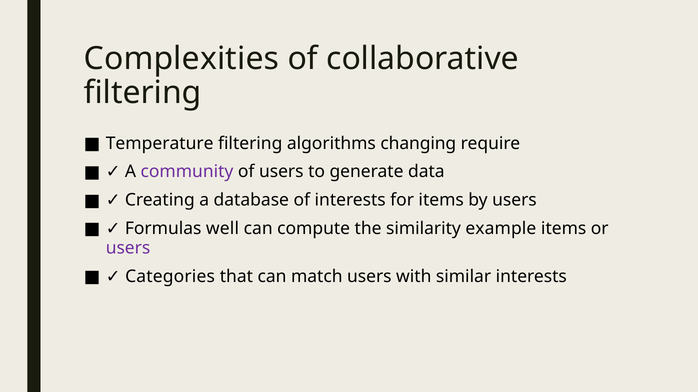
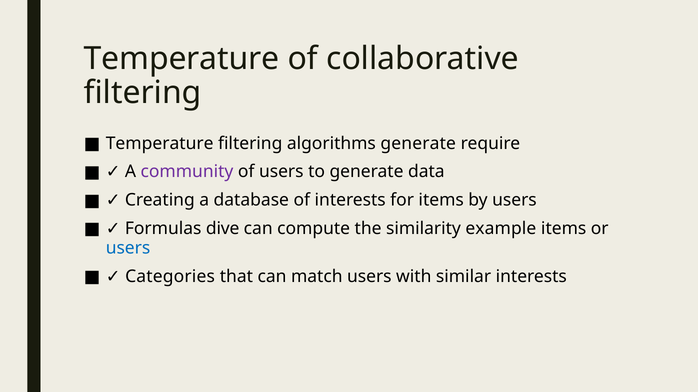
Complexities at (181, 59): Complexities -> Temperature
algorithms changing: changing -> generate
well: well -> dive
users at (128, 248) colour: purple -> blue
